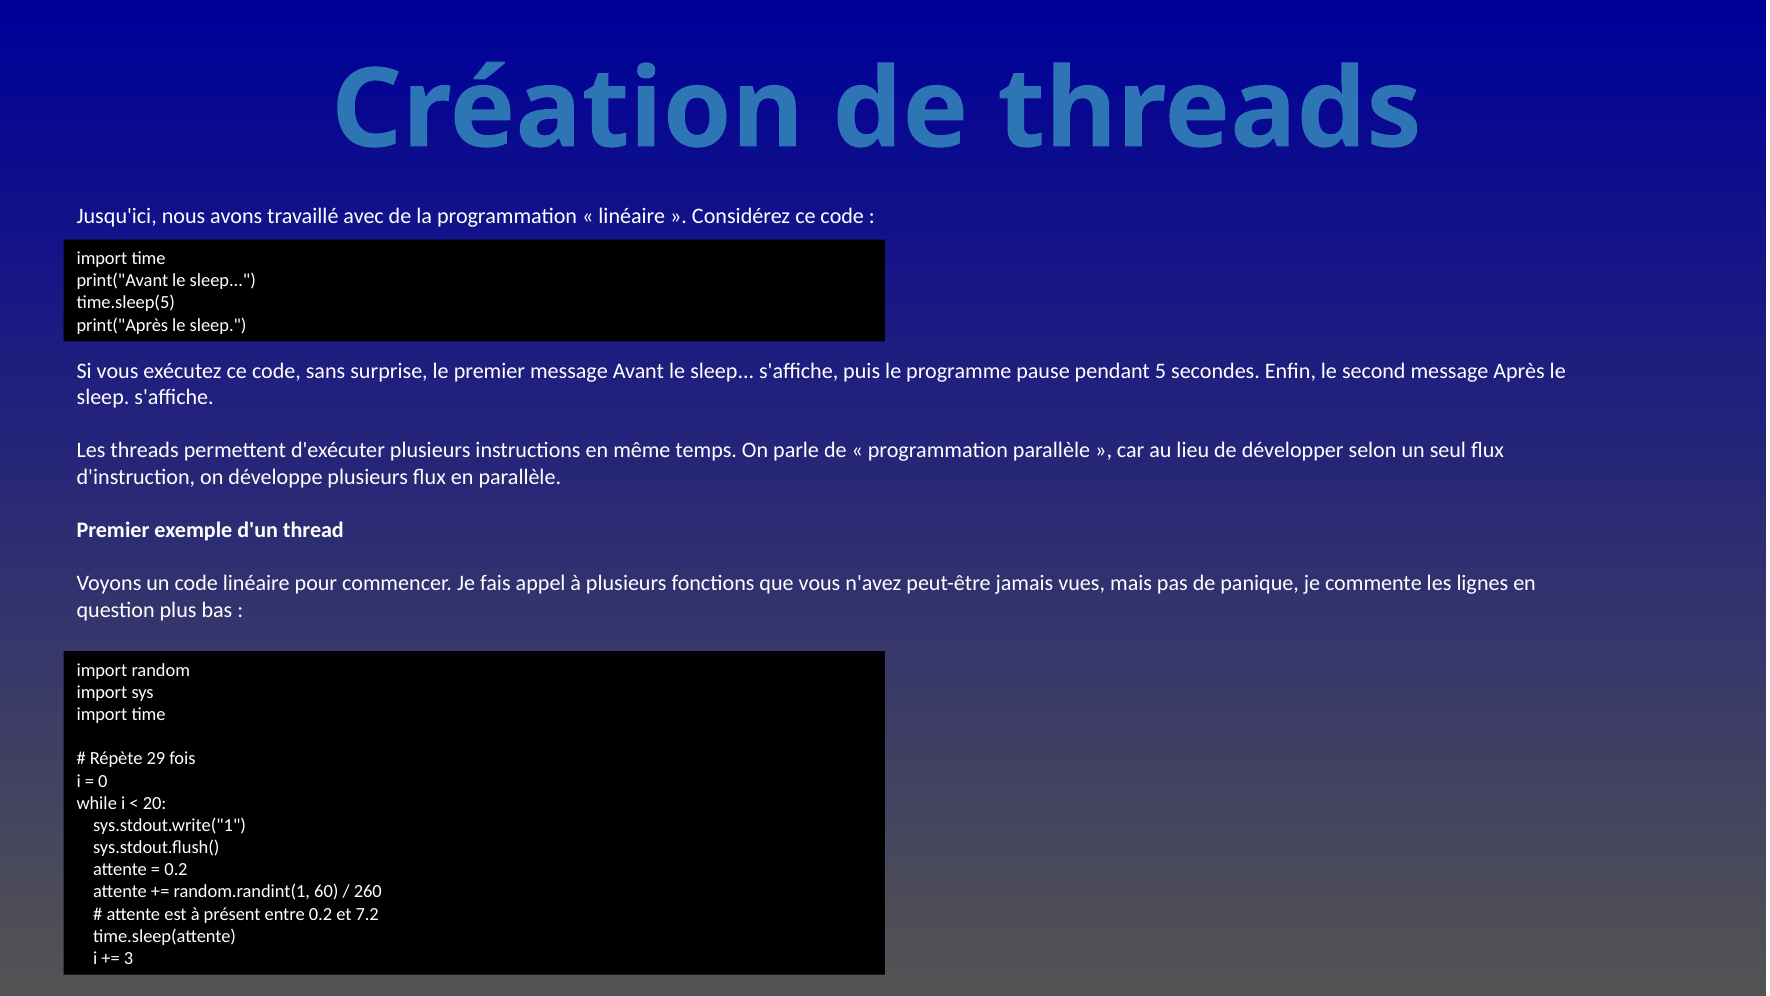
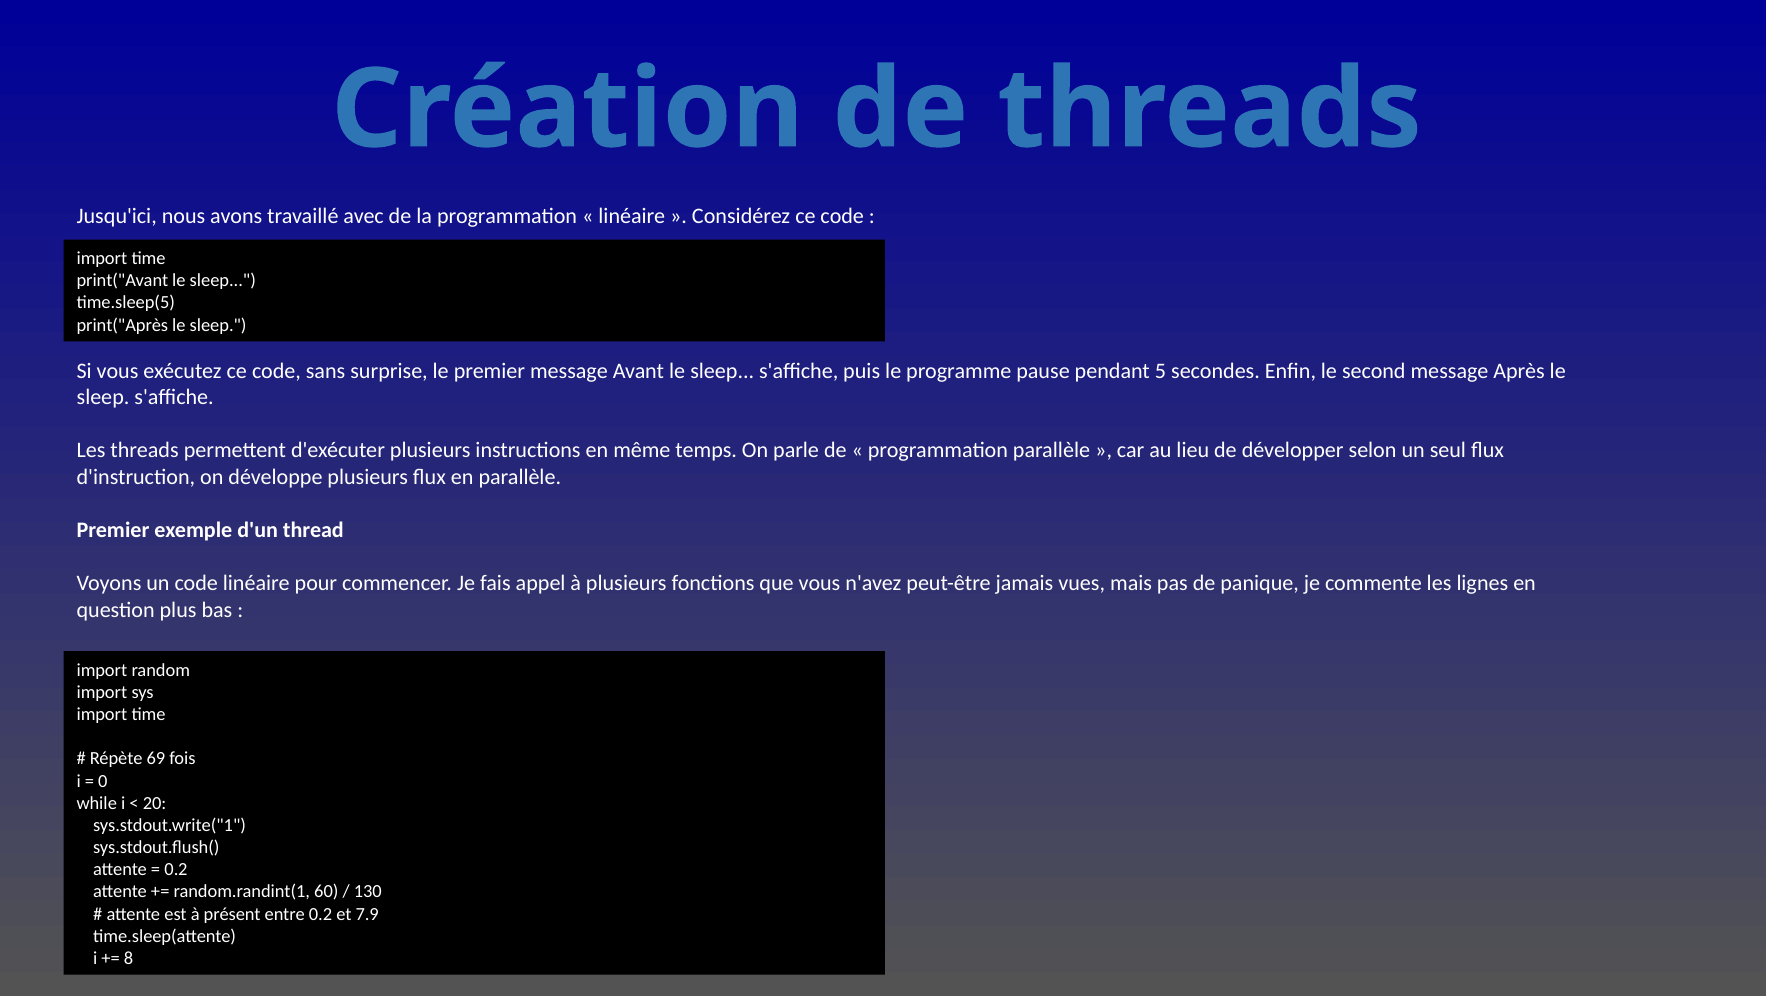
29: 29 -> 69
260: 260 -> 130
7.2: 7.2 -> 7.9
3: 3 -> 8
